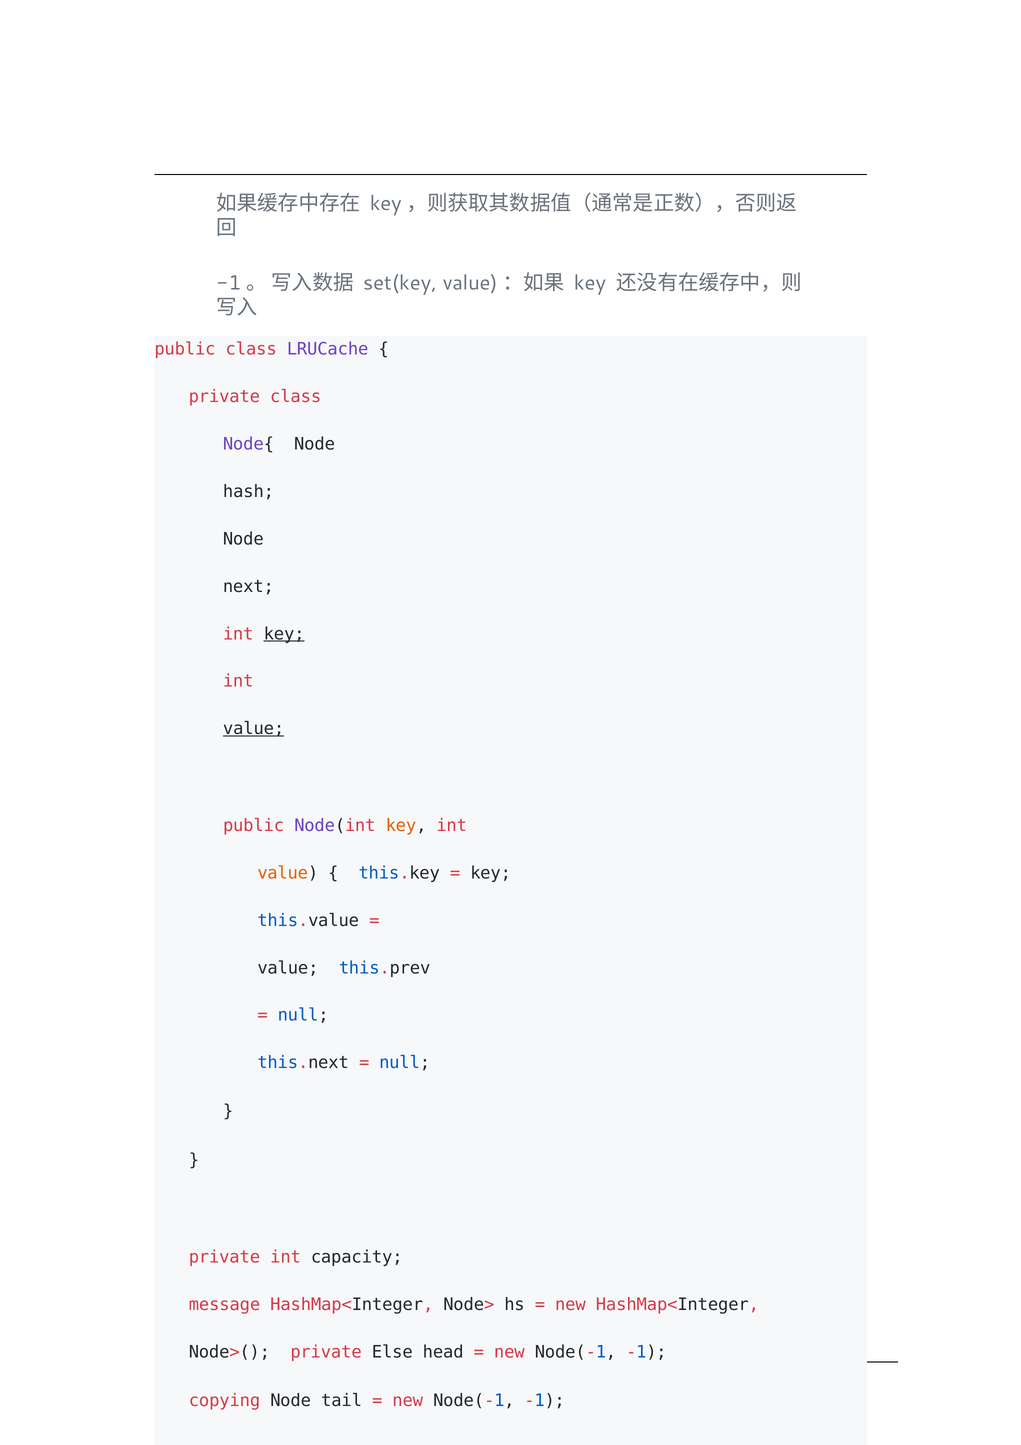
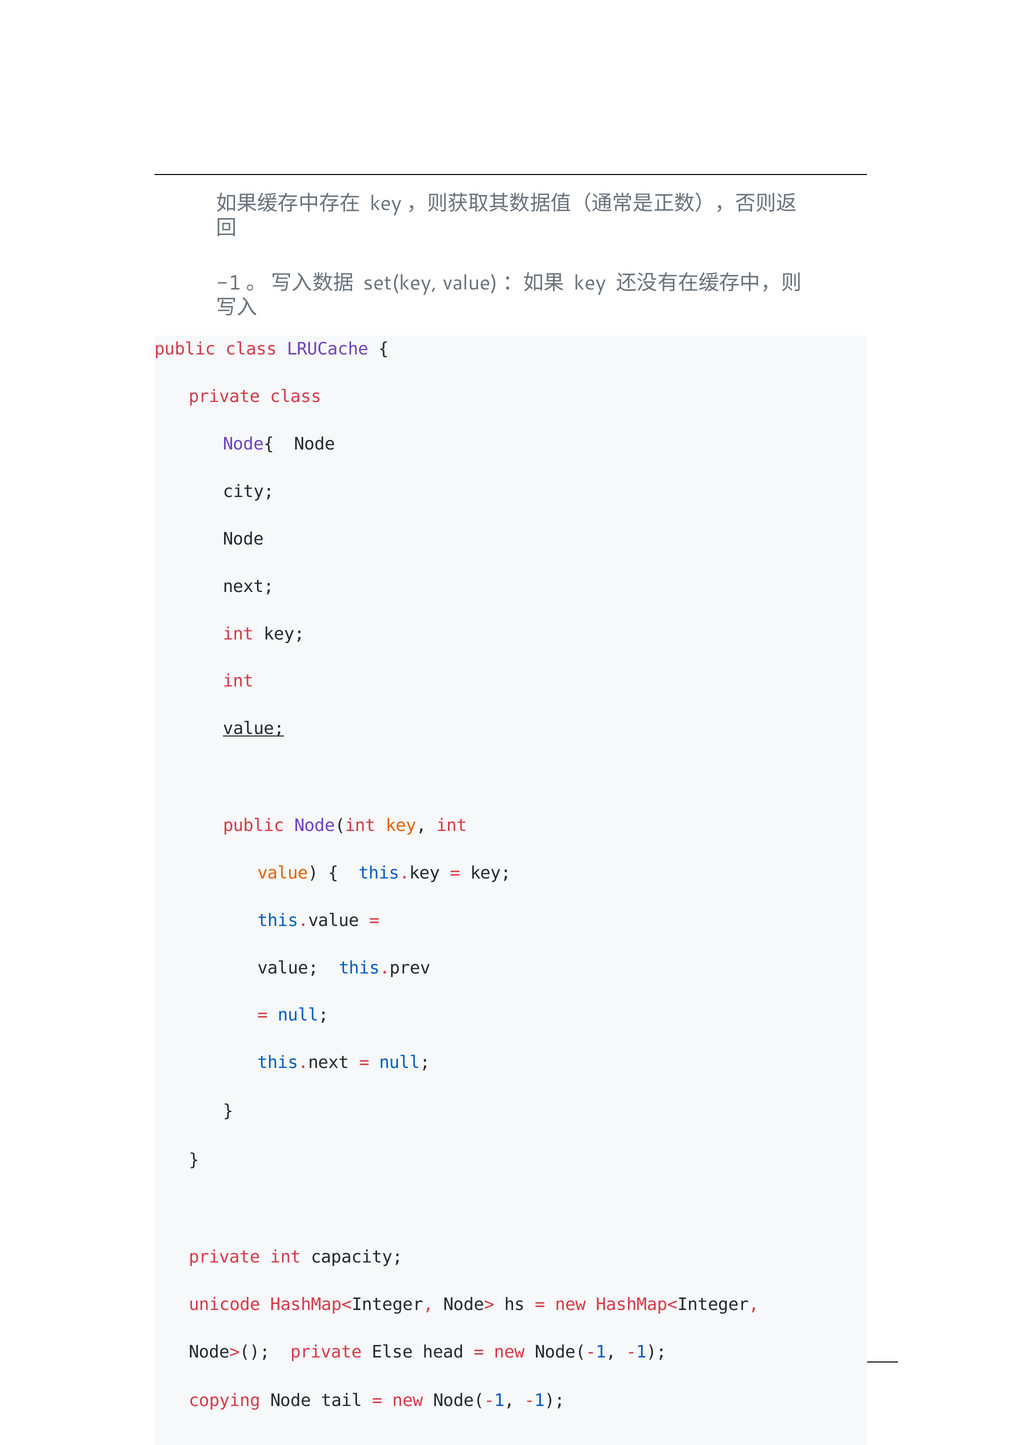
hash: hash -> city
key at (284, 634) underline: present -> none
message: message -> unicode
